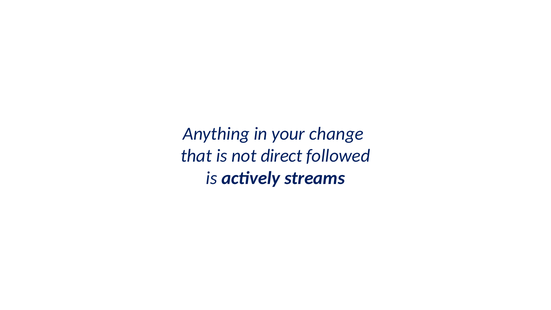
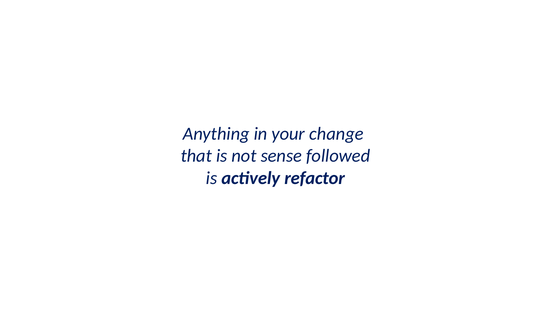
direct: direct -> sense
streams: streams -> refactor
